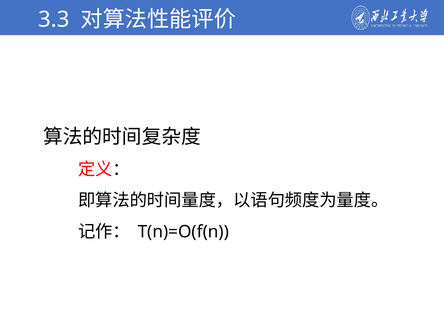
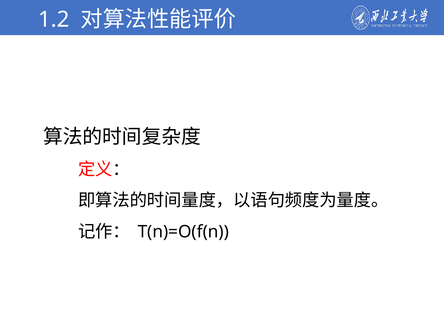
3.3: 3.3 -> 1.2
